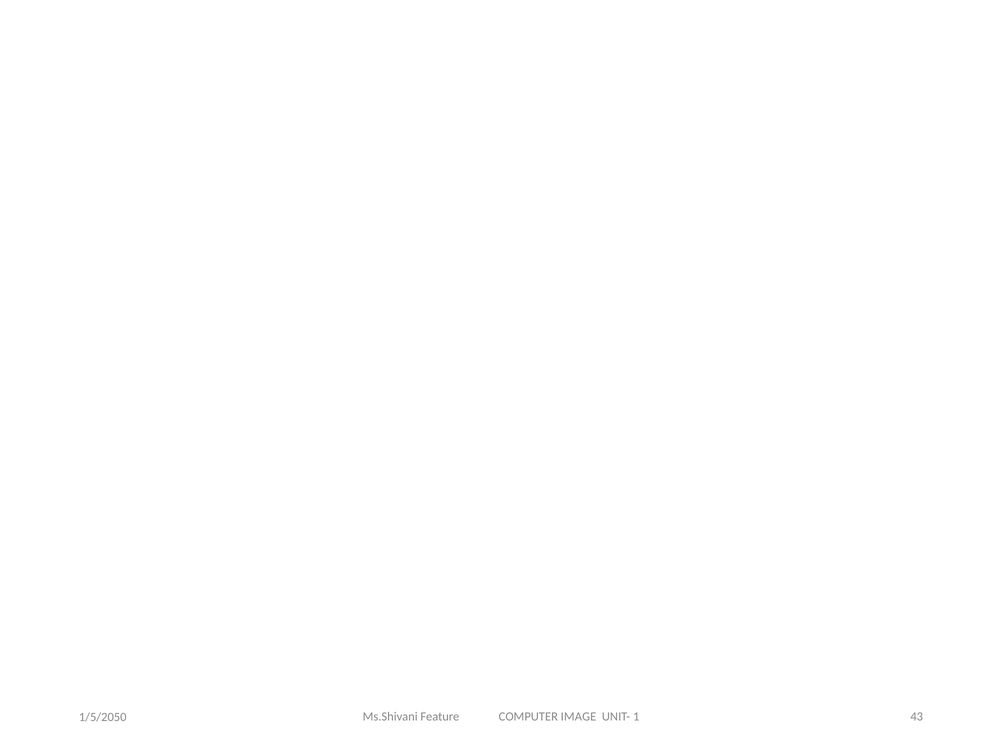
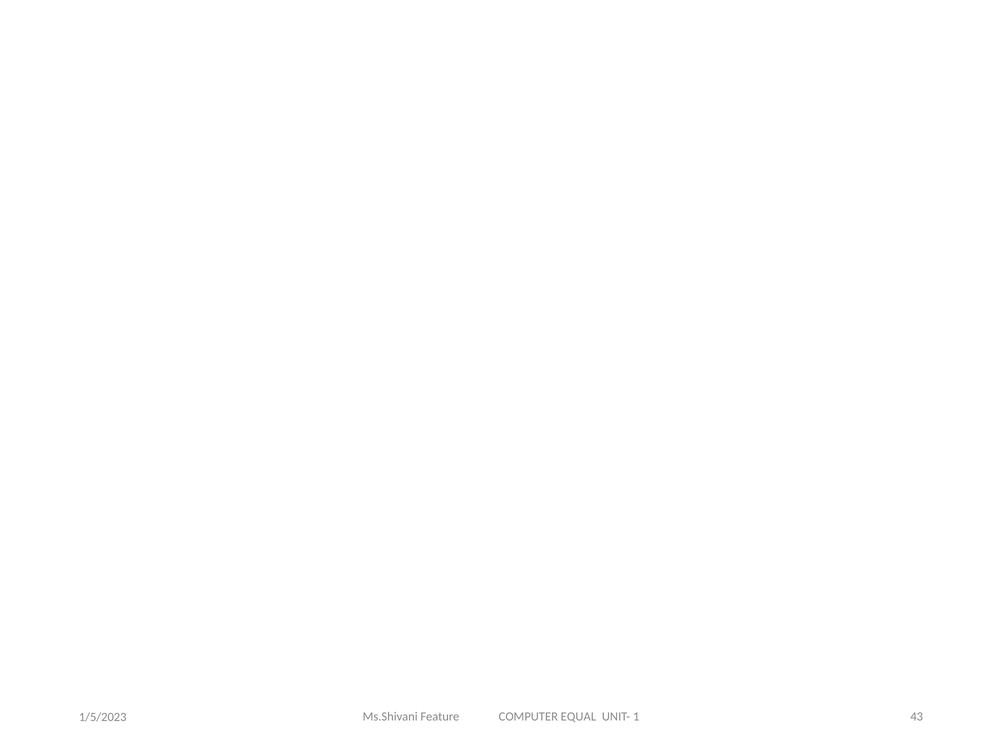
IMAGE: IMAGE -> EQUAL
1/5/2050: 1/5/2050 -> 1/5/2023
